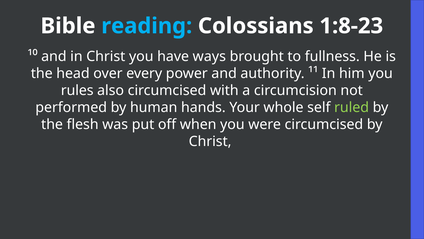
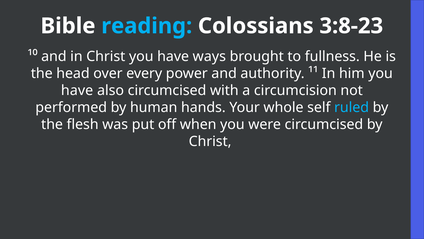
1:8-23: 1:8-23 -> 3:8-23
rules at (77, 90): rules -> have
ruled colour: light green -> light blue
